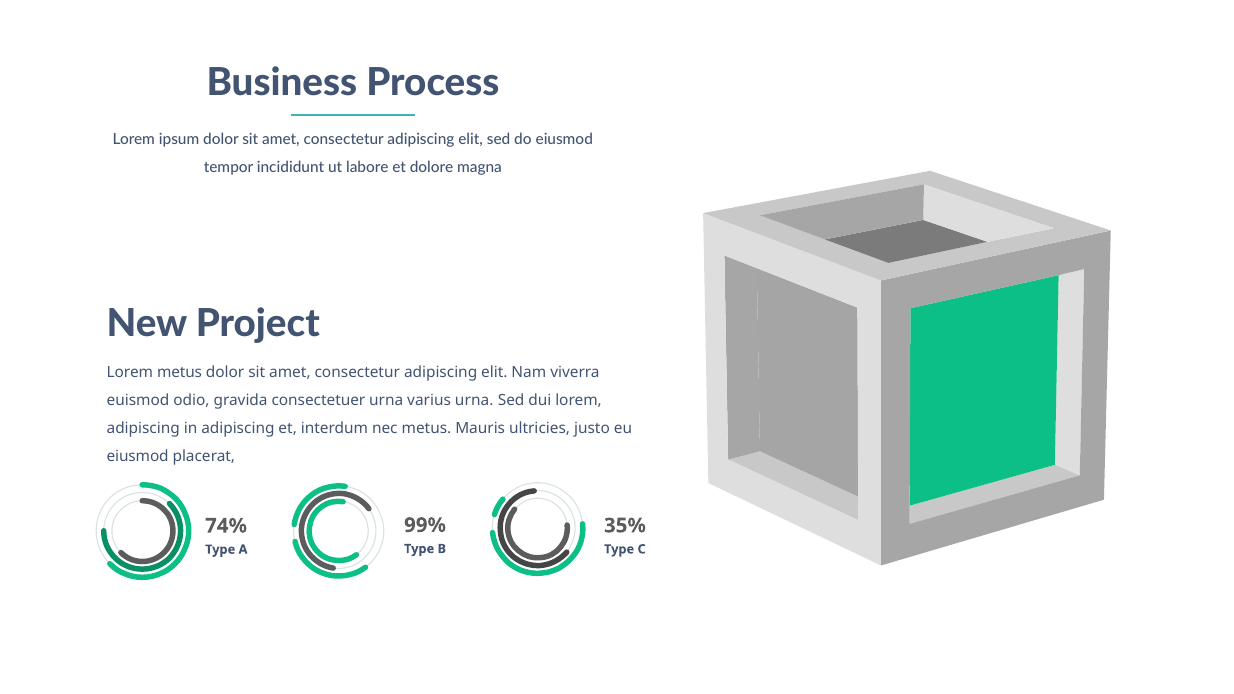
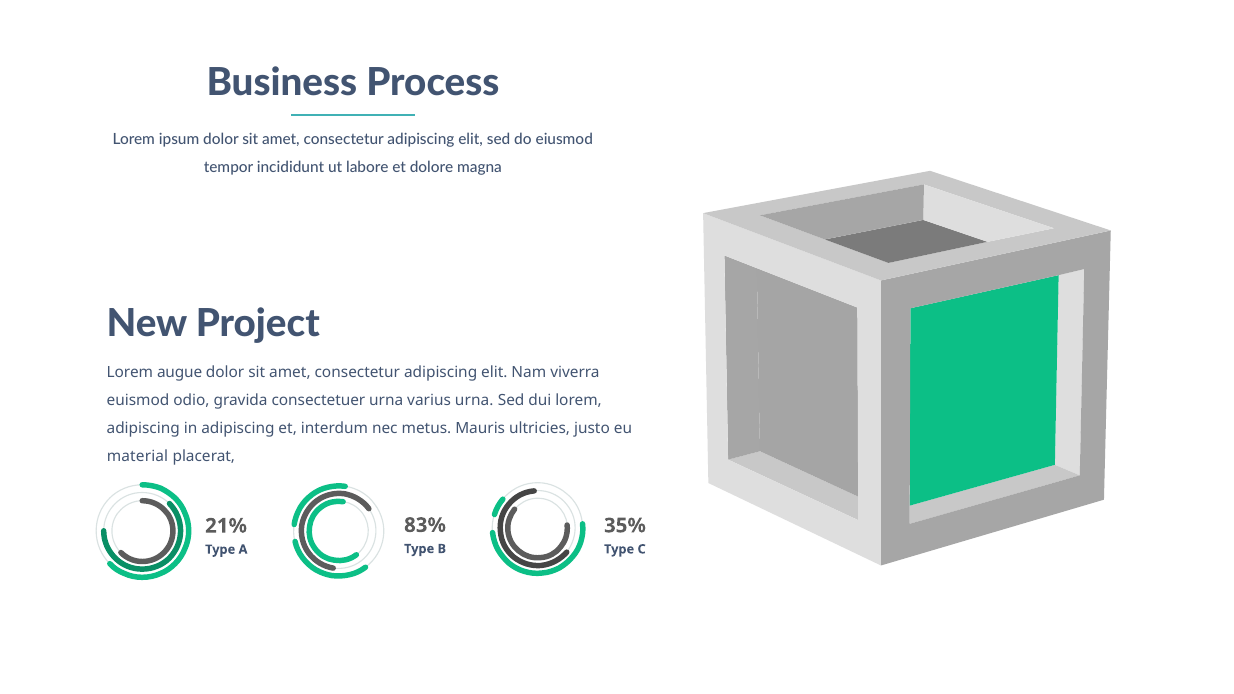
Lorem metus: metus -> augue
eiusmod at (138, 456): eiusmod -> material
99%: 99% -> 83%
74%: 74% -> 21%
